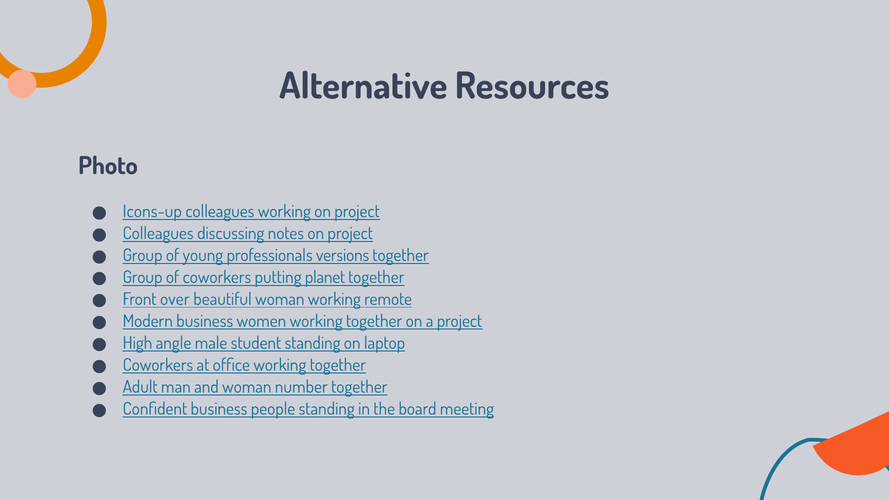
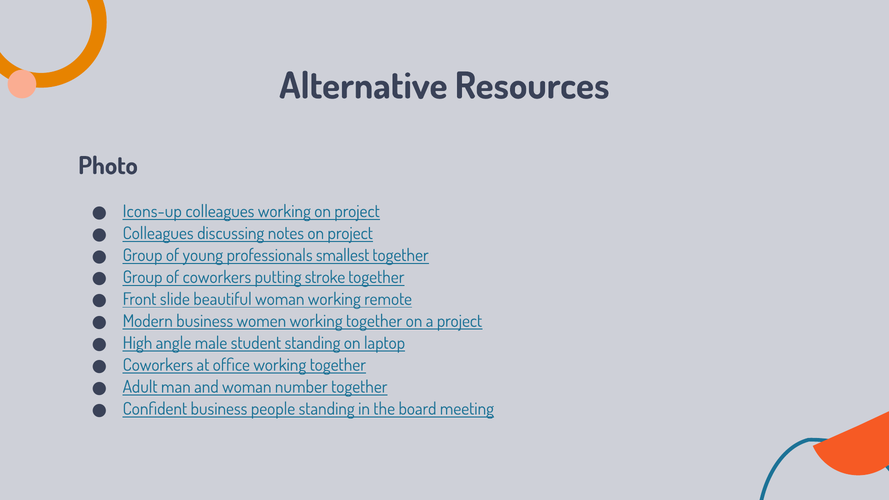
versions: versions -> smallest
planet: planet -> stroke
over: over -> slide
